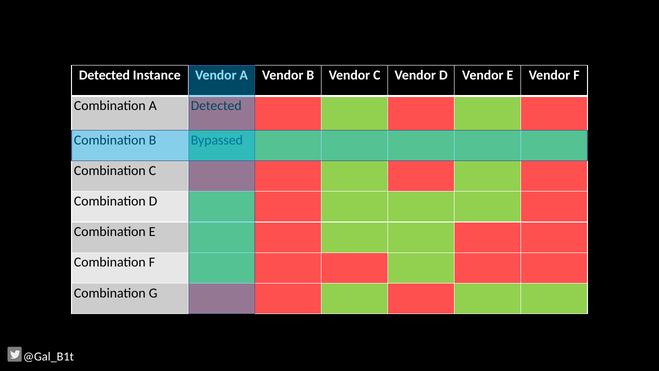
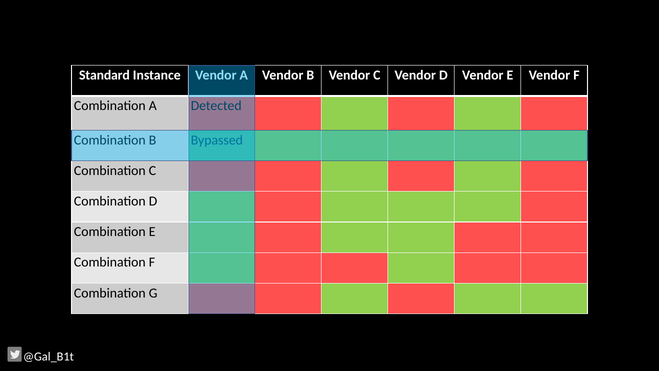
Detected at (104, 75): Detected -> Standard
